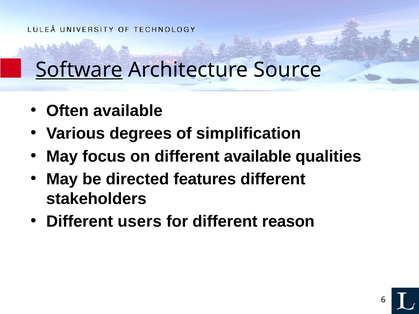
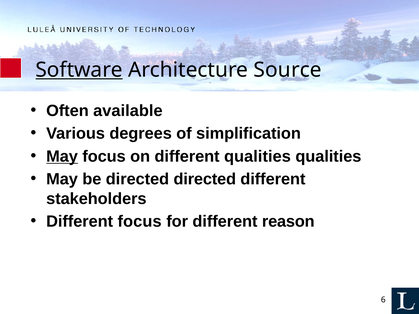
May at (62, 156) underline: none -> present
different available: available -> qualities
directed features: features -> directed
Different users: users -> focus
